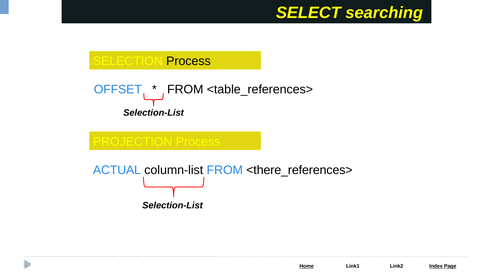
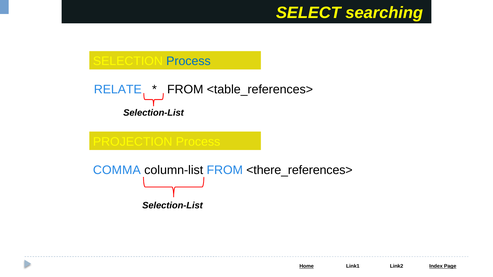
Process at (188, 61) colour: black -> blue
OFFSET: OFFSET -> RELATE
ACTUAL: ACTUAL -> COMMA
